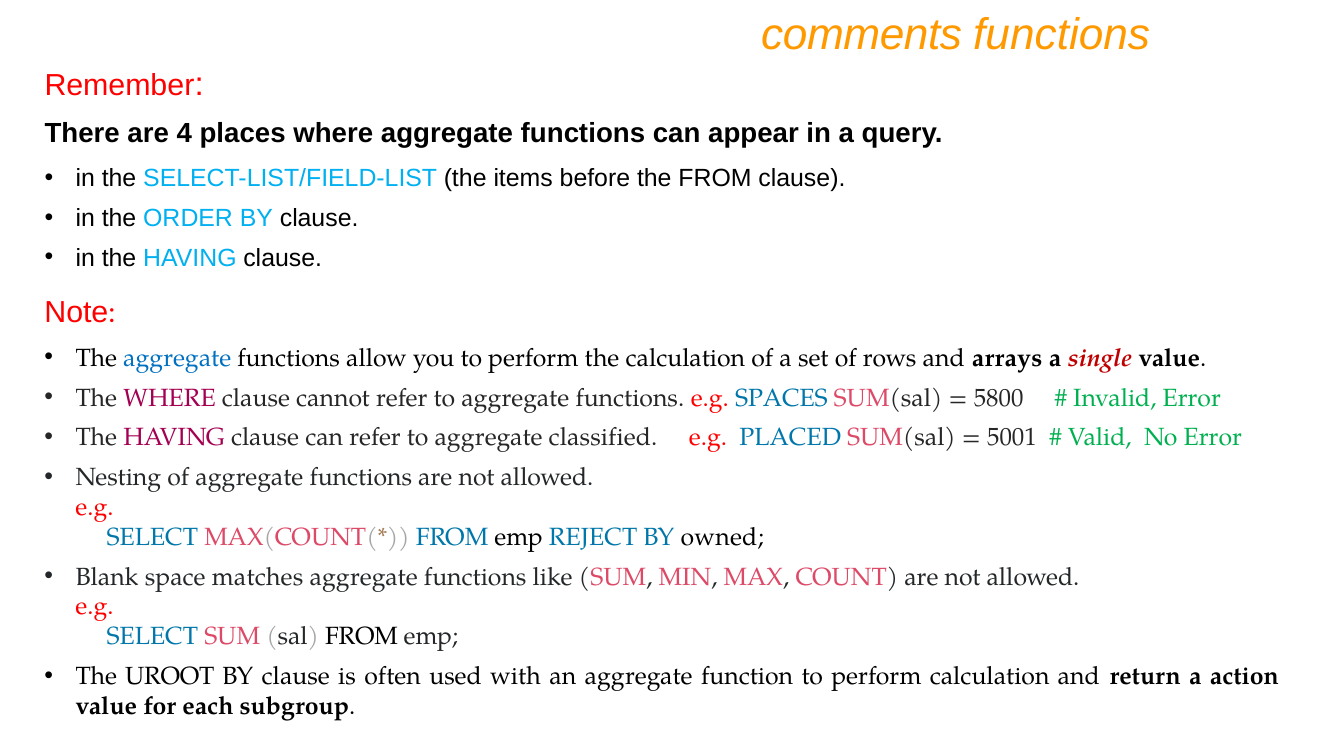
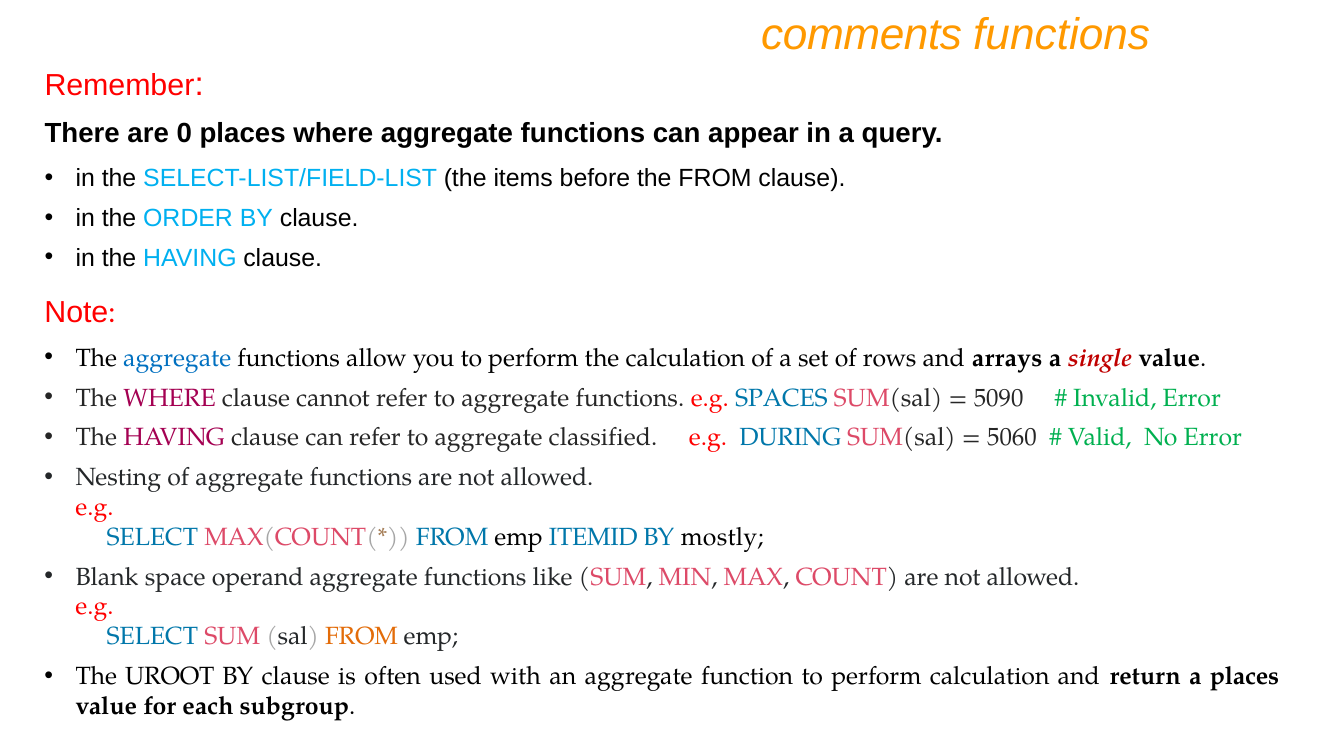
4: 4 -> 0
5800: 5800 -> 5090
PLACED: PLACED -> DURING
5001: 5001 -> 5060
REJECT: REJECT -> ITEMID
owned: owned -> mostly
matches: matches -> operand
FROM at (361, 636) colour: black -> orange
a action: action -> places
